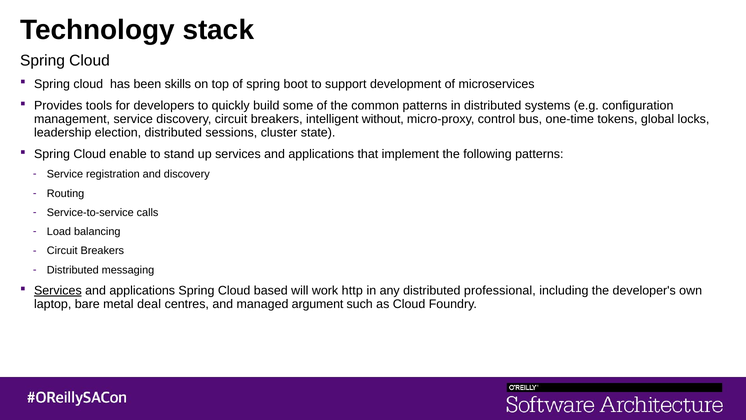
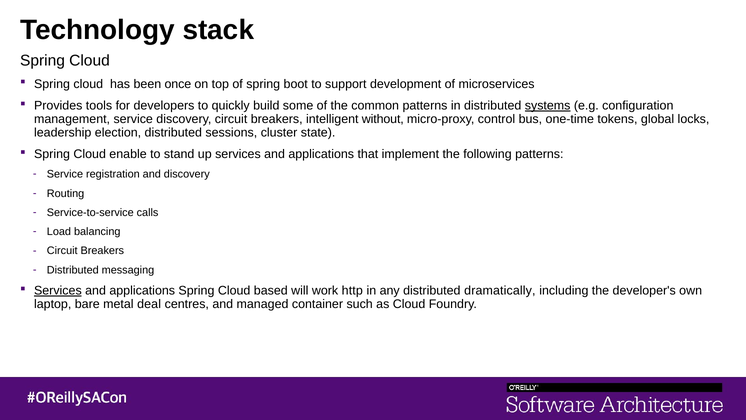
skills: skills -> once
systems underline: none -> present
professional: professional -> dramatically
argument: argument -> container
